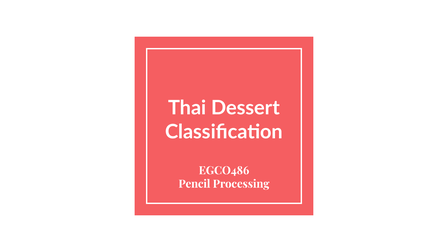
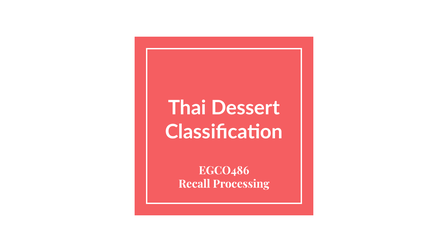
Pencil: Pencil -> Recall
